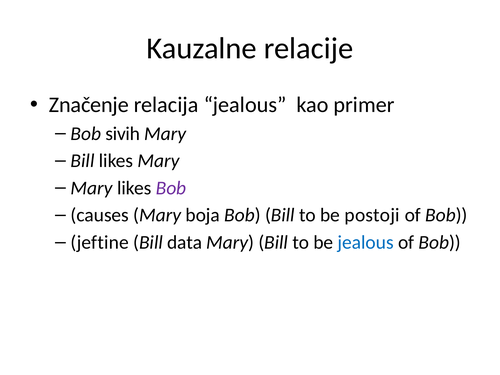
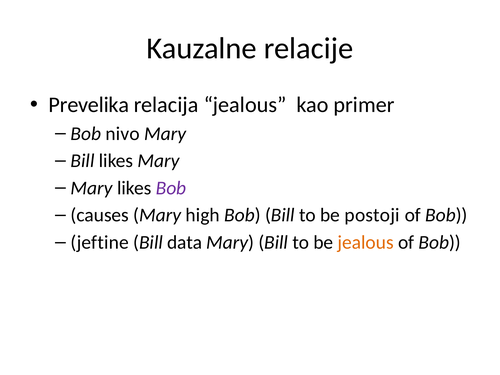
Značenje: Značenje -> Prevelika
sivih: sivih -> nivo
boja: boja -> high
jealous at (366, 242) colour: blue -> orange
